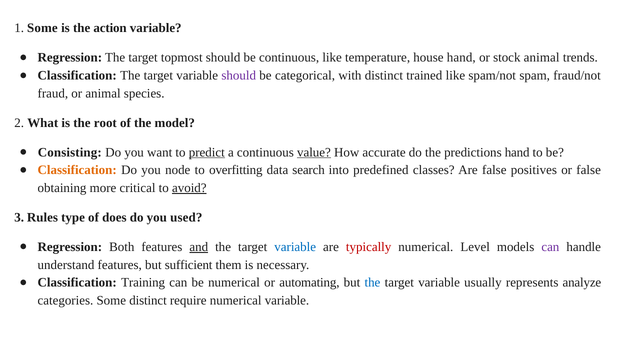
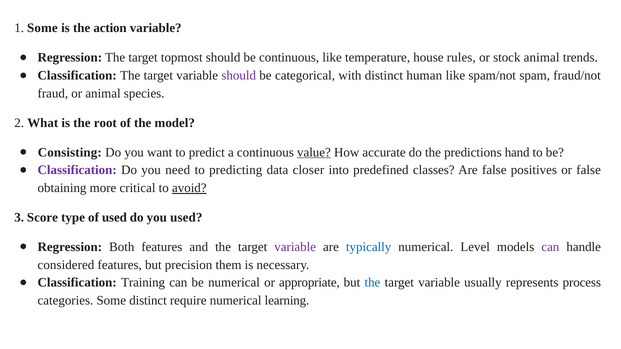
house hand: hand -> rules
trained: trained -> human
predict underline: present -> none
Classification at (77, 170) colour: orange -> purple
node: node -> need
overfitting: overfitting -> predicting
search: search -> closer
Rules: Rules -> Score
of does: does -> used
and underline: present -> none
variable at (295, 247) colour: blue -> purple
typically colour: red -> blue
understand: understand -> considered
sufficient: sufficient -> precision
automating: automating -> appropriate
analyze: analyze -> process
numerical variable: variable -> learning
